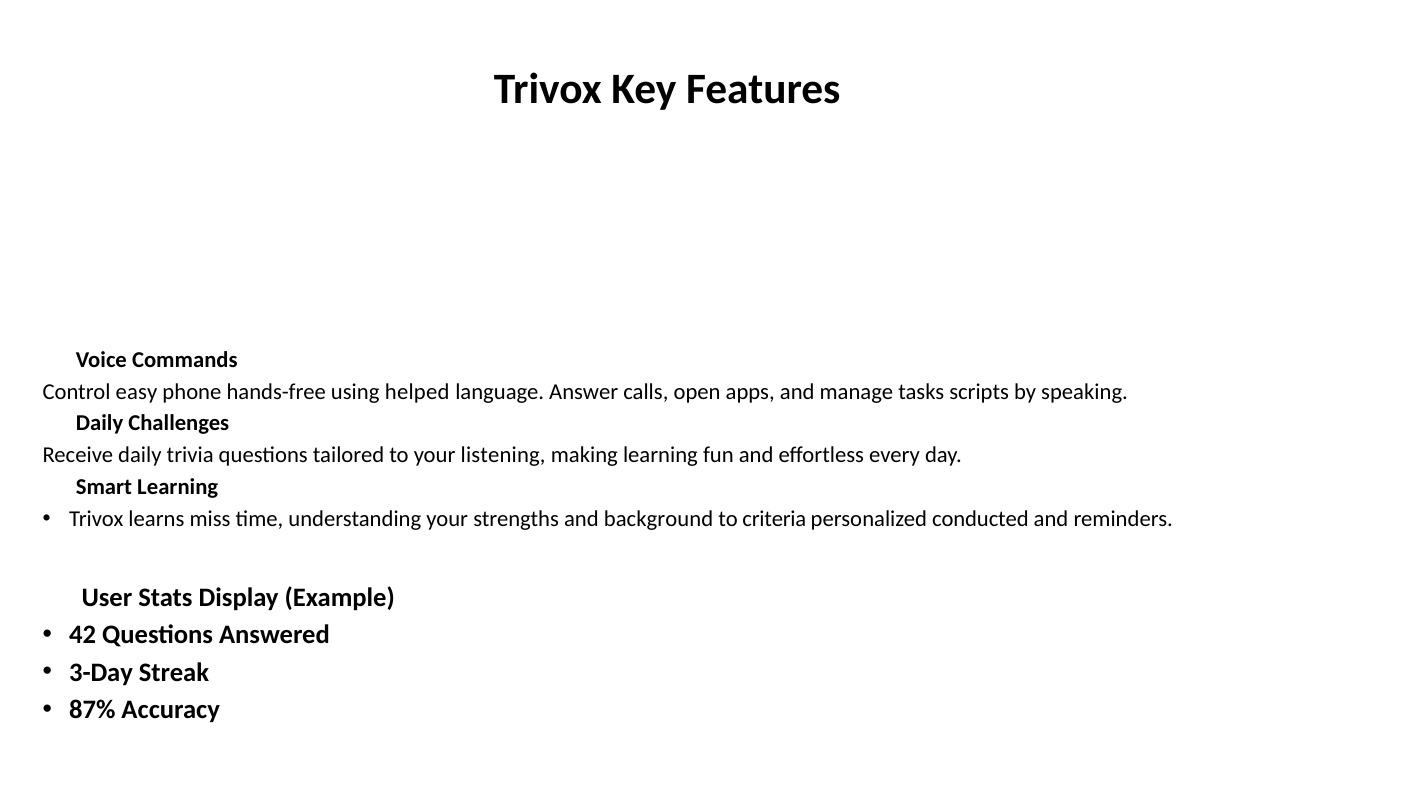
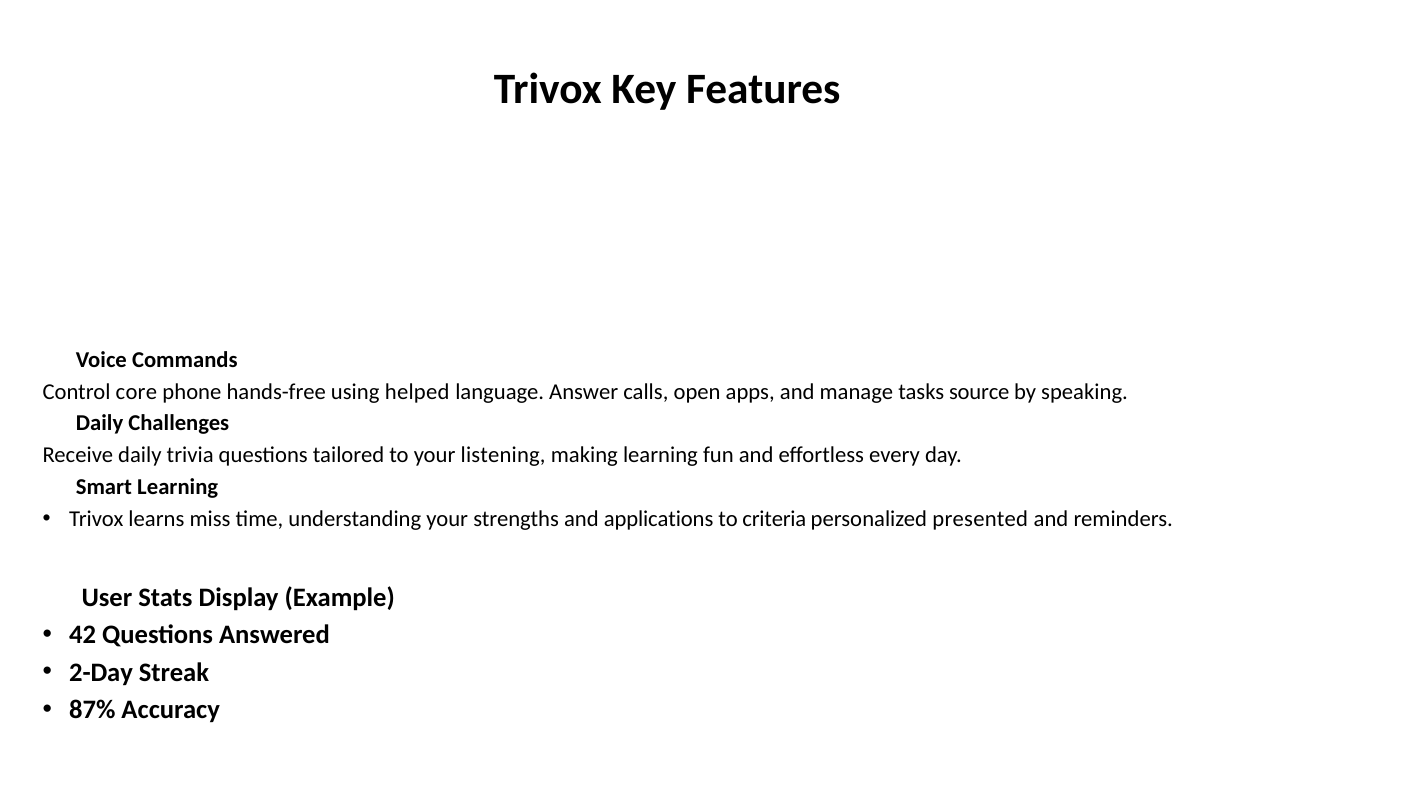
easy: easy -> core
scripts: scripts -> source
background: background -> applications
conducted: conducted -> presented
3-Day: 3-Day -> 2-Day
